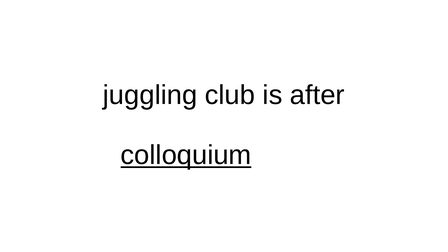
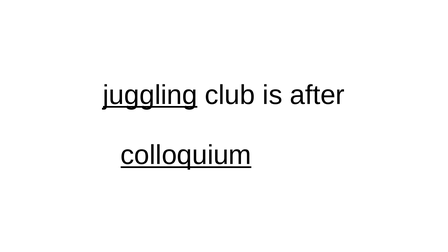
juggling underline: none -> present
